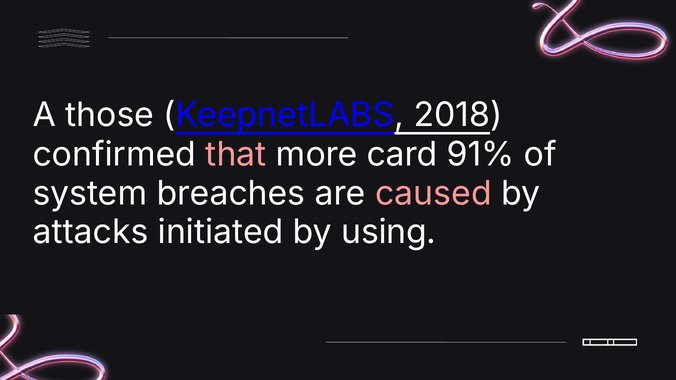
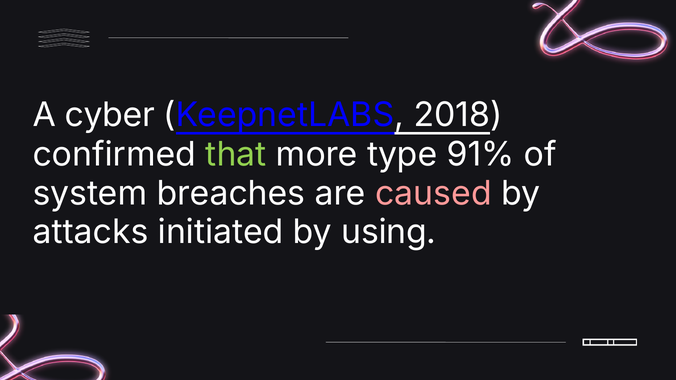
those: those -> cyber
that colour: pink -> light green
card: card -> type
